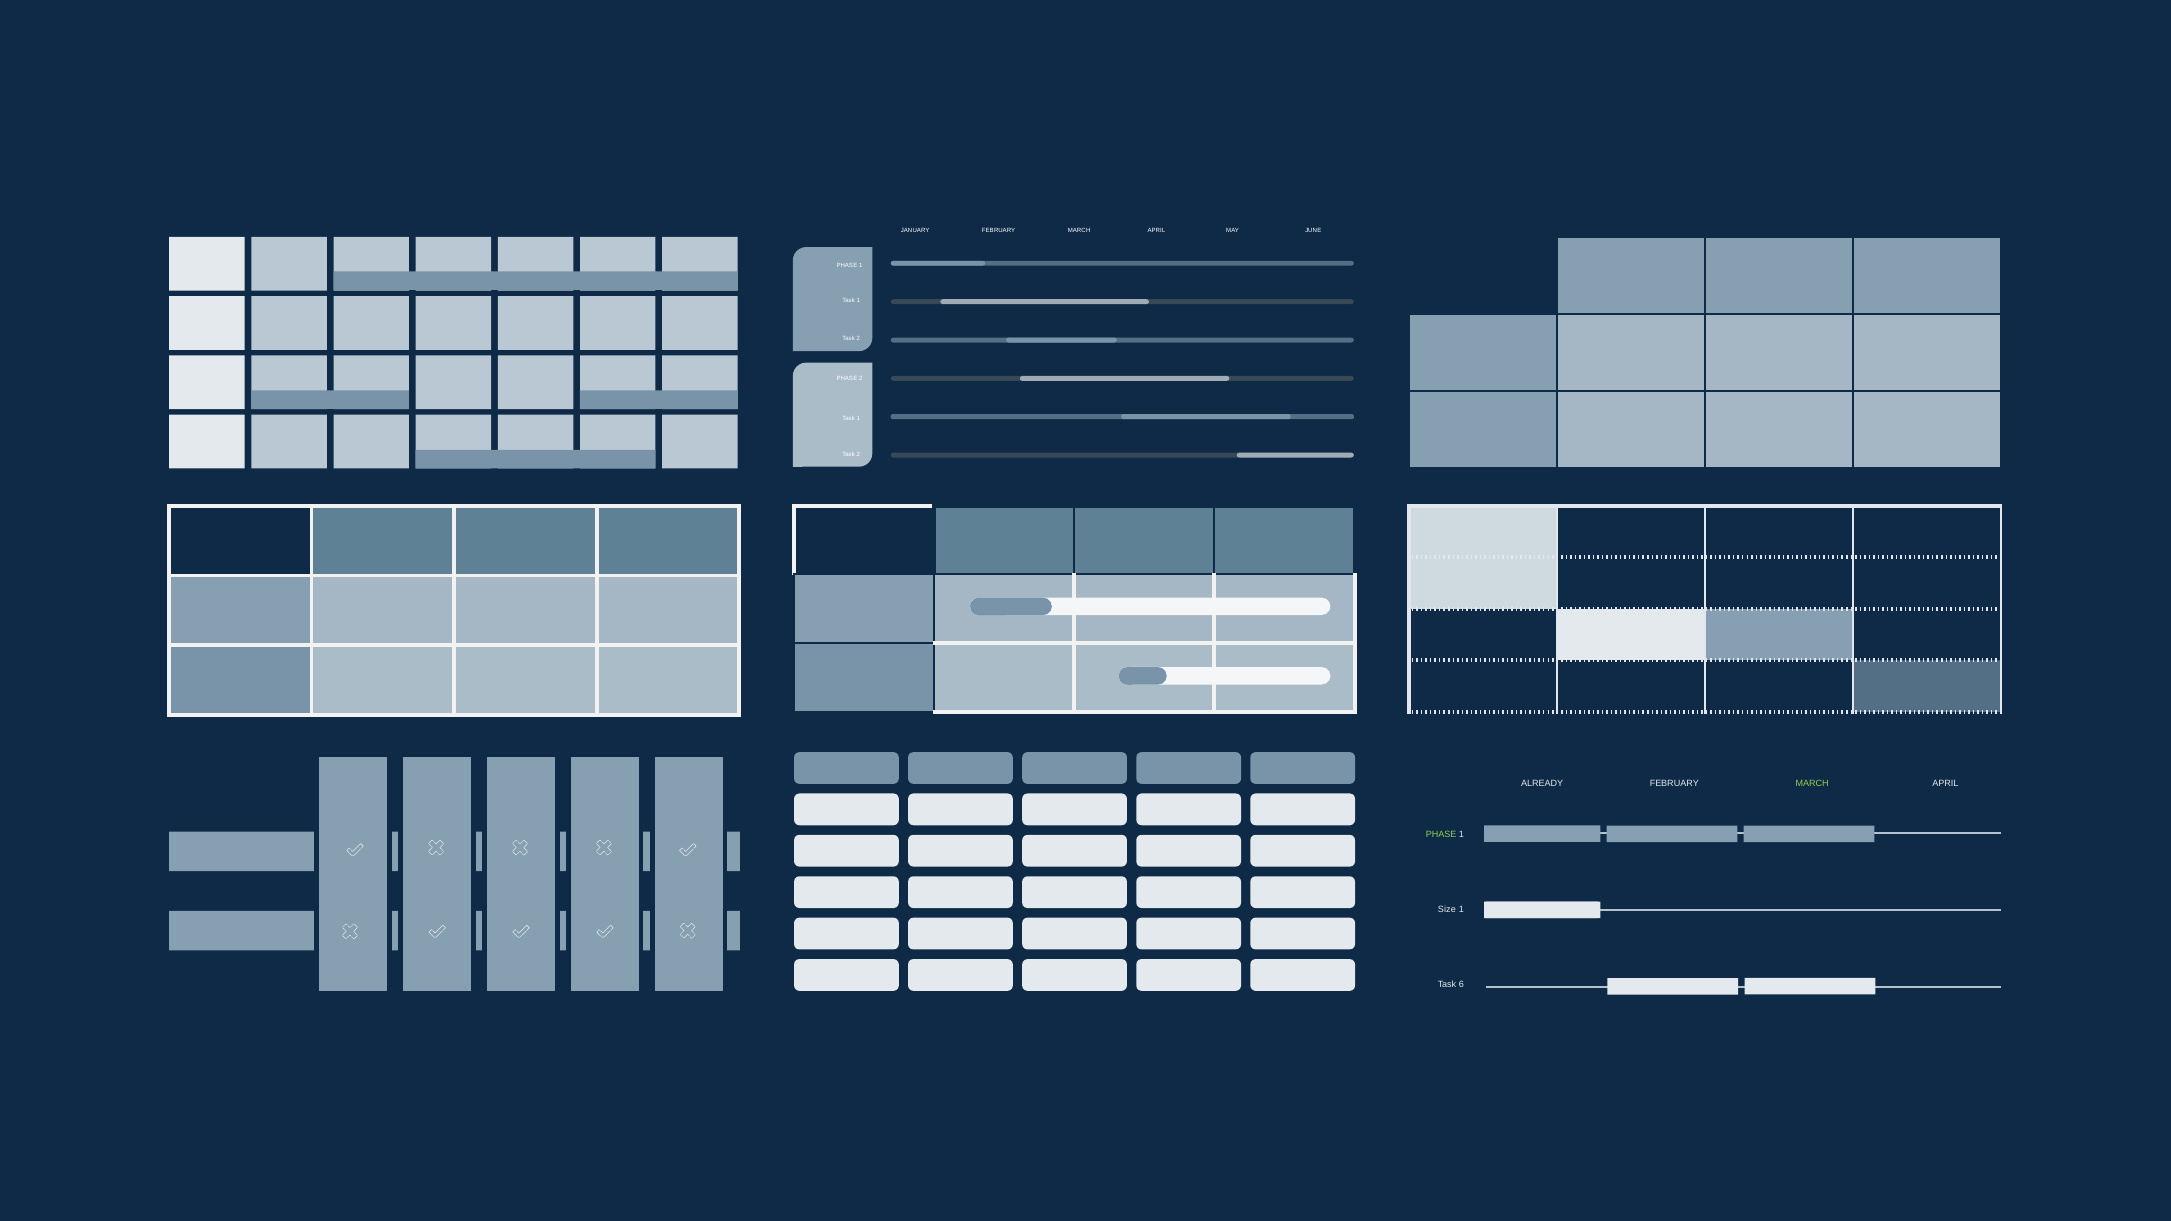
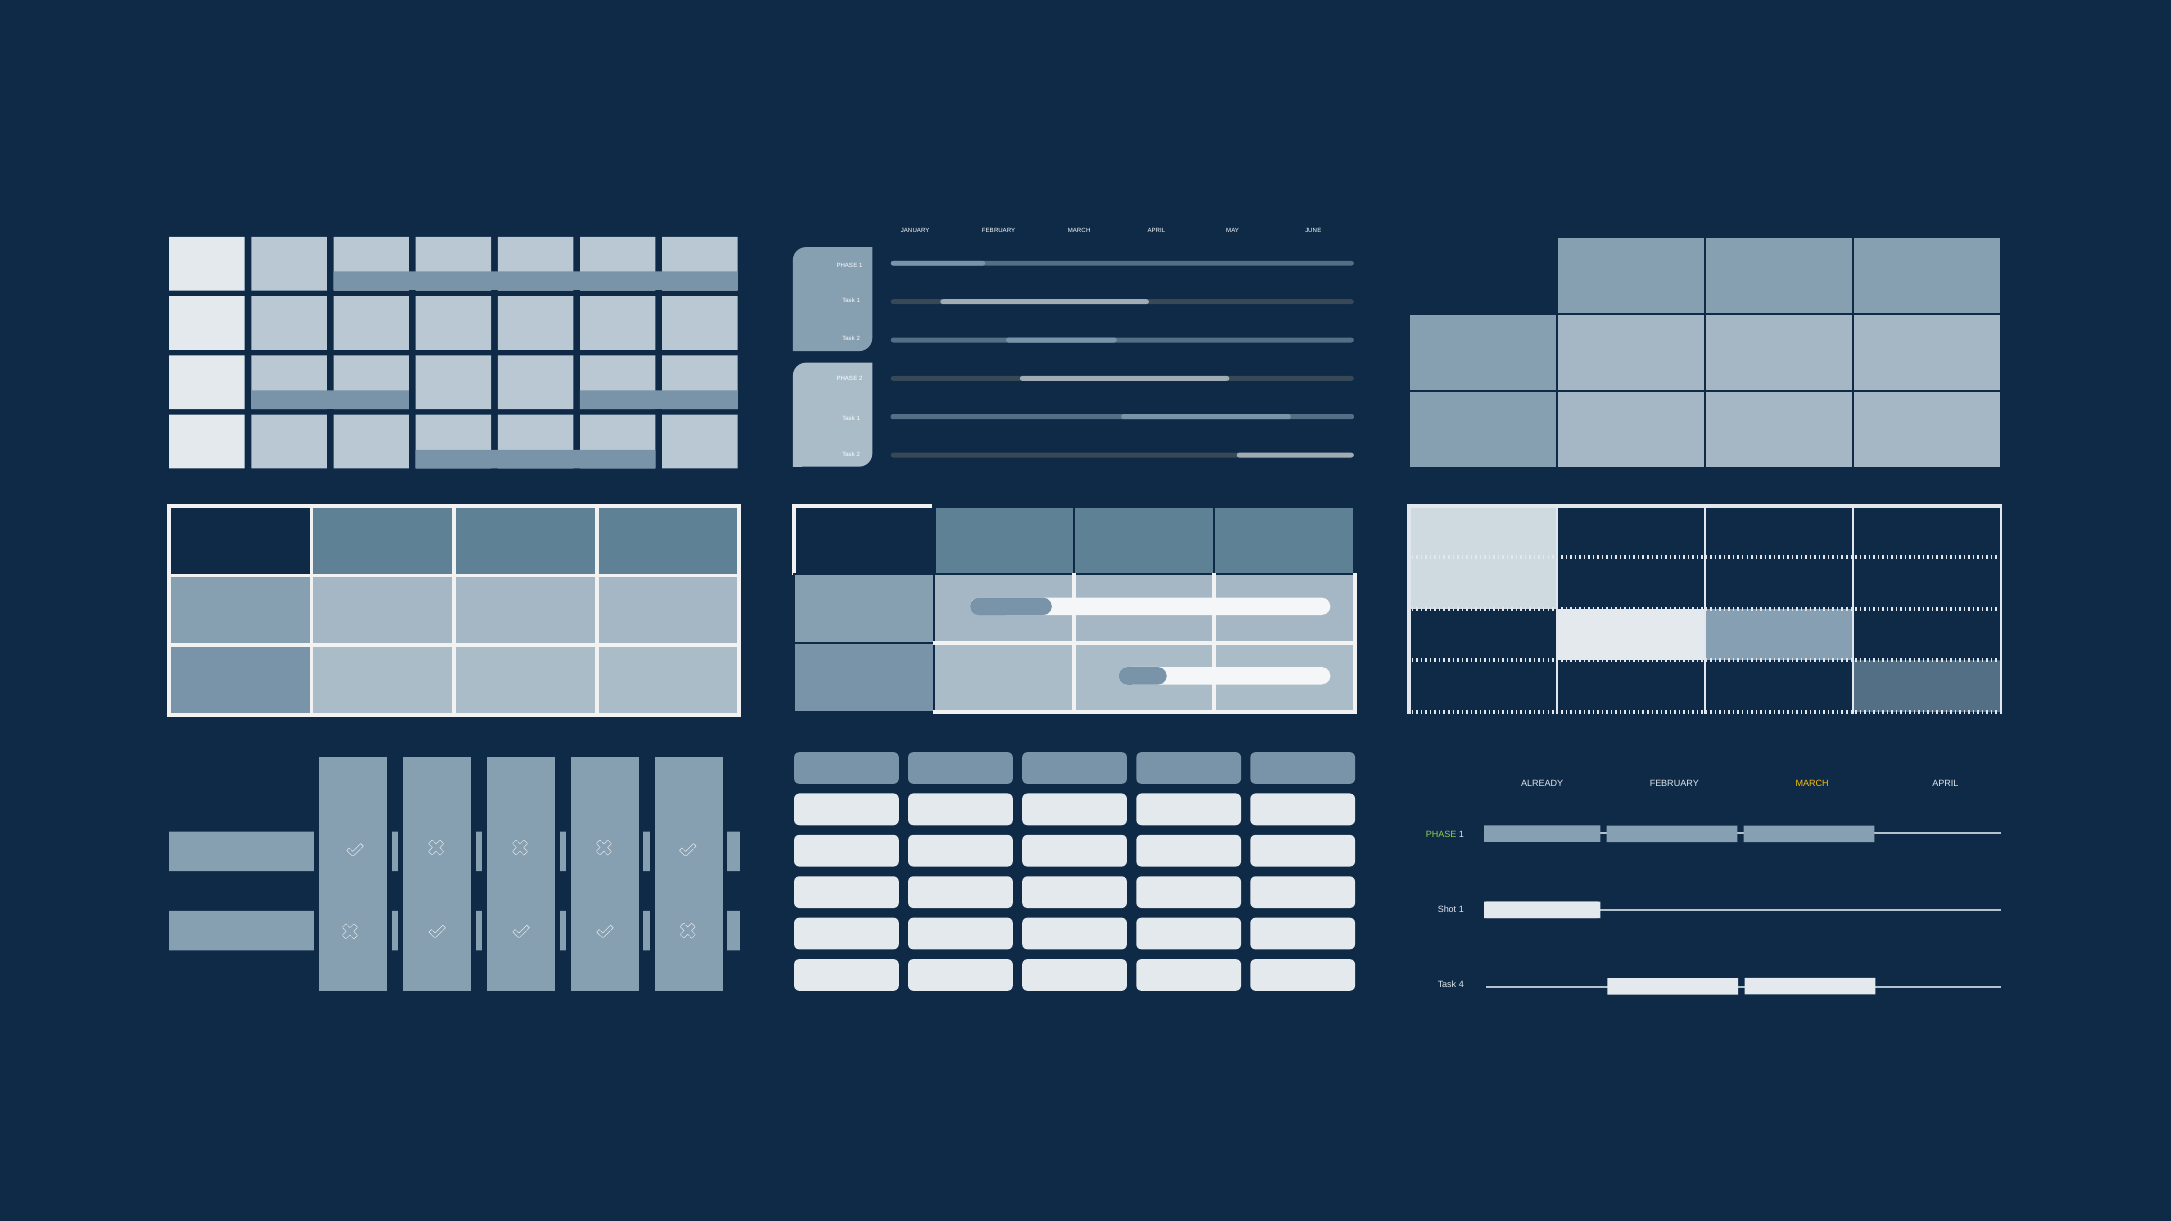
MARCH at (1812, 784) colour: light green -> yellow
Size: Size -> Shot
6: 6 -> 4
